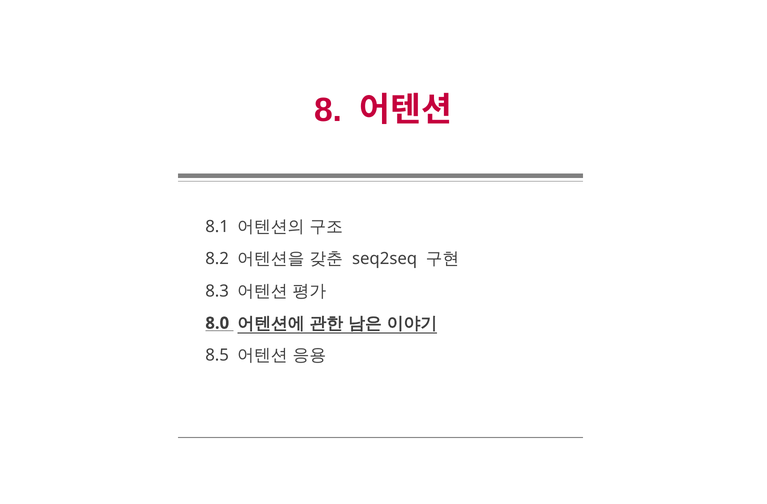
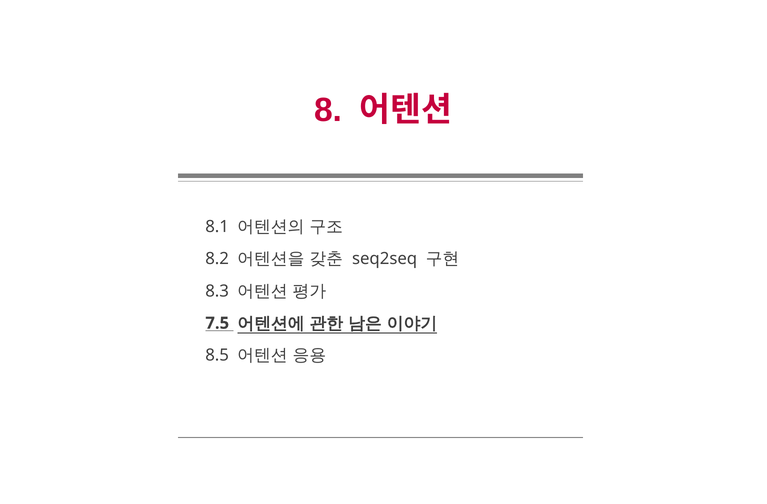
8.0: 8.0 -> 7.5
